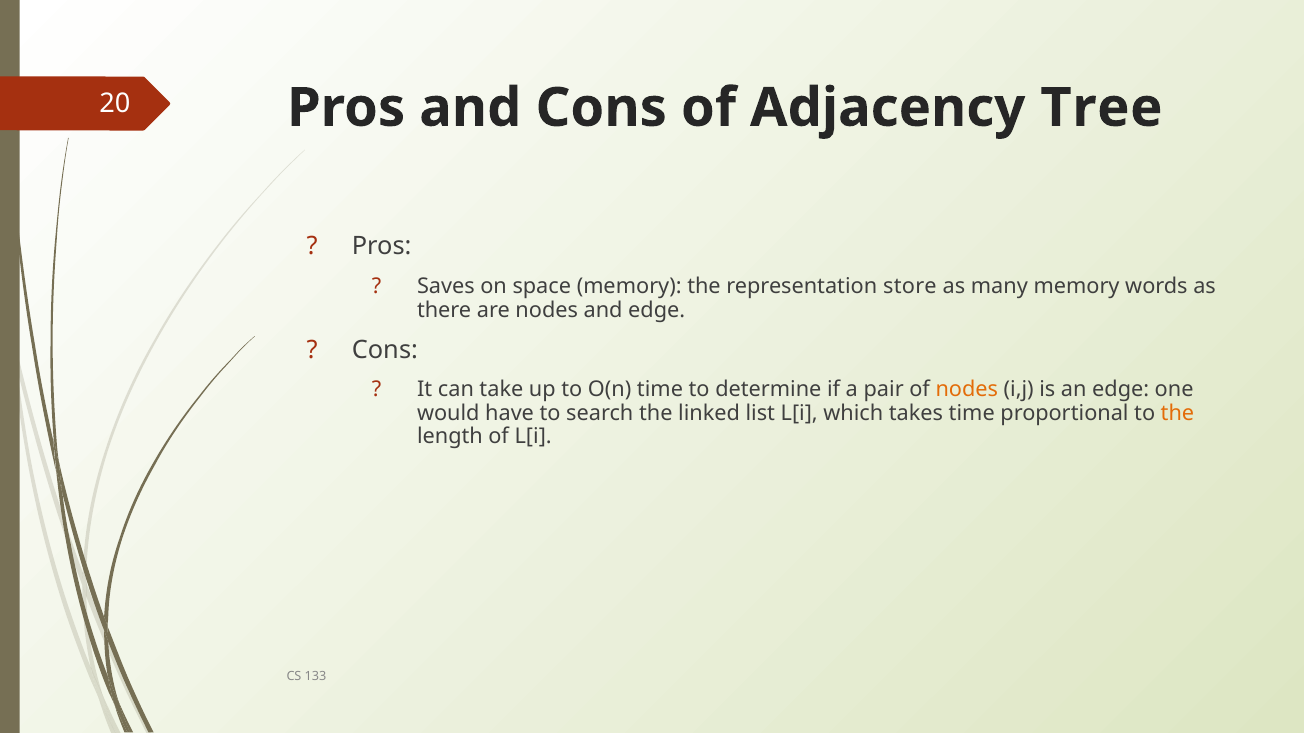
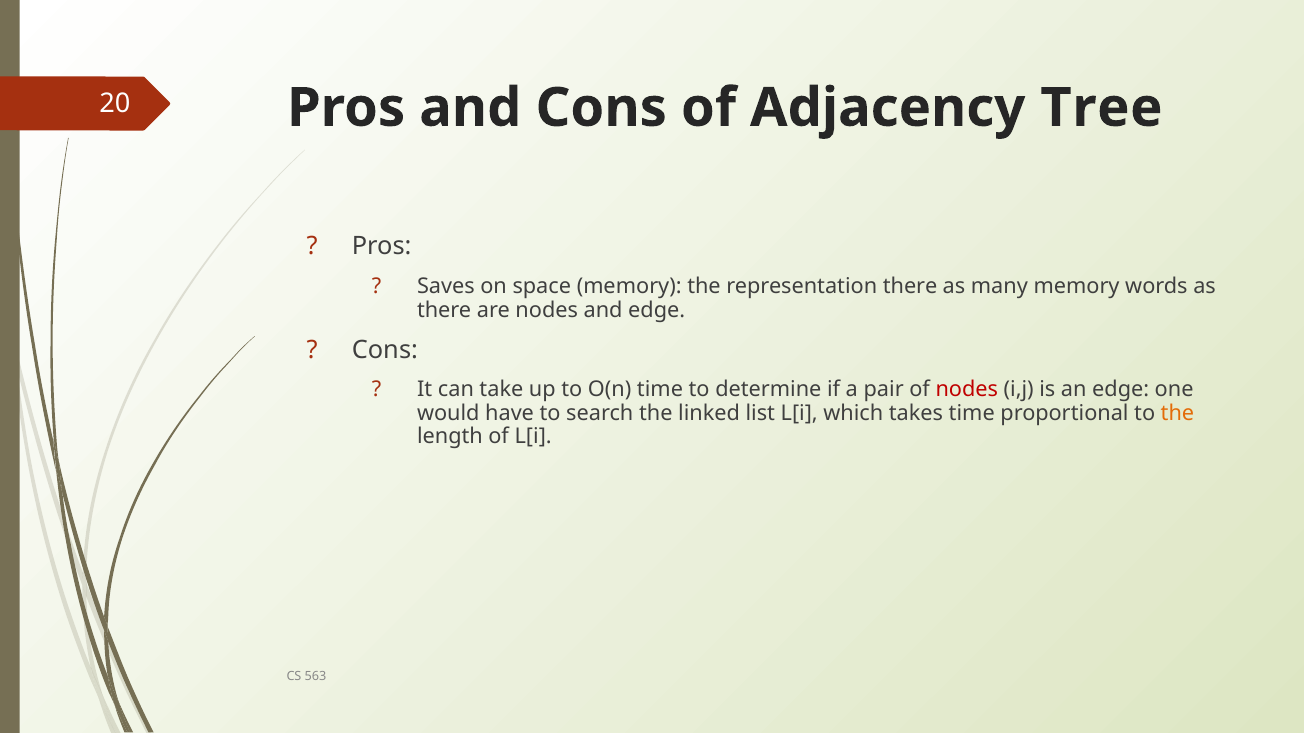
representation store: store -> there
nodes at (967, 390) colour: orange -> red
133: 133 -> 563
